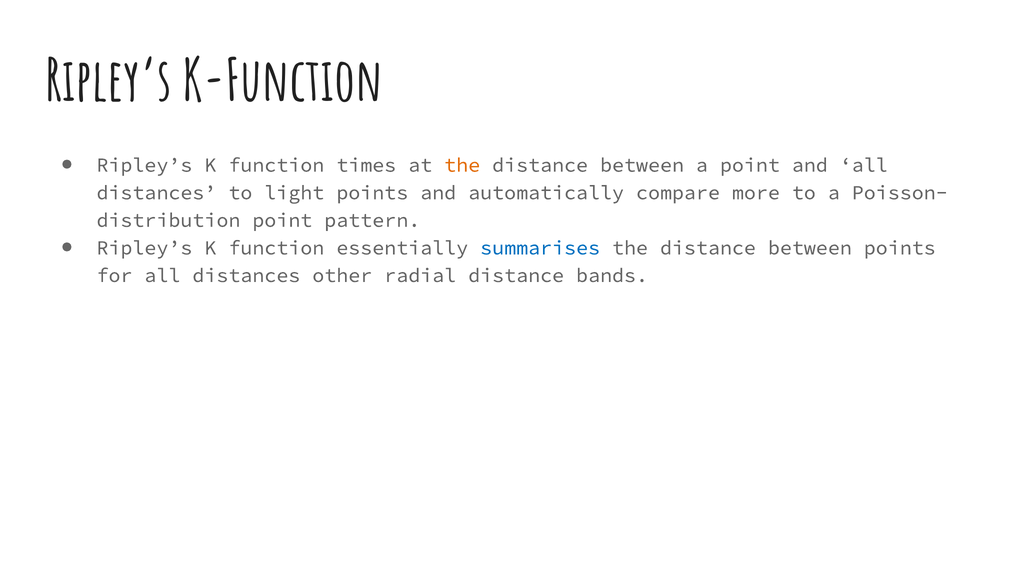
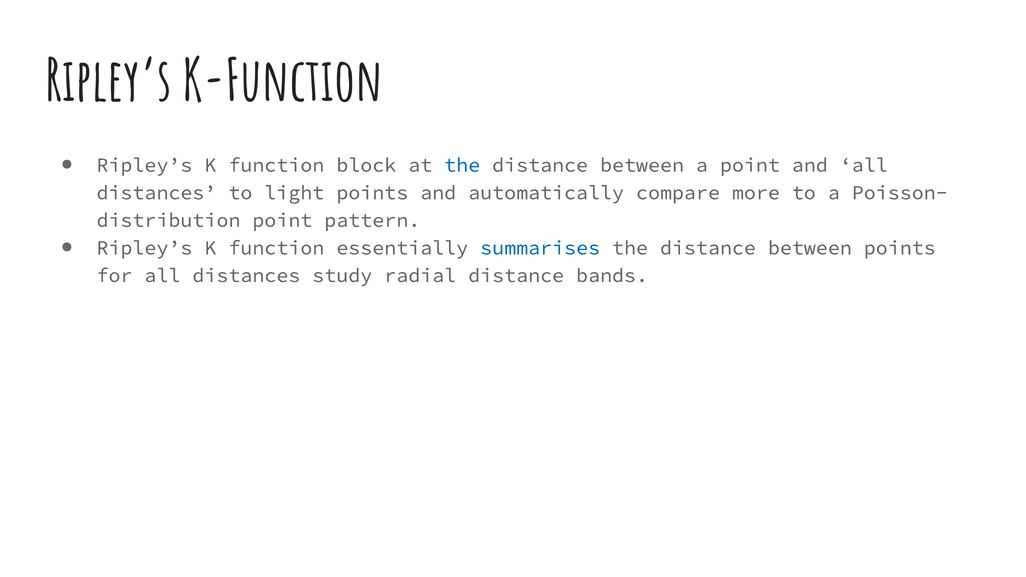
times: times -> block
the at (462, 165) colour: orange -> blue
other: other -> study
